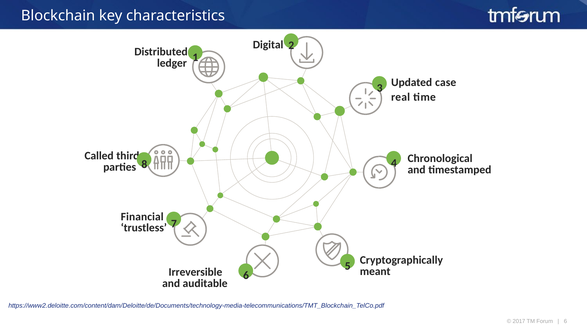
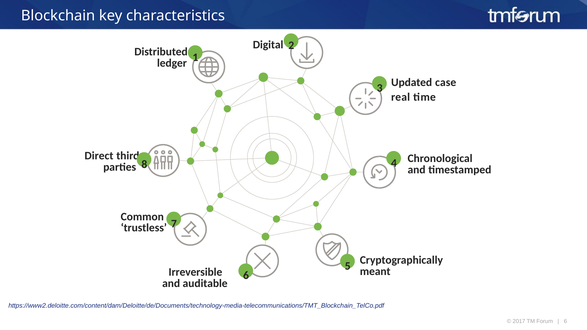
Called: Called -> Direct
Financial: Financial -> Common
